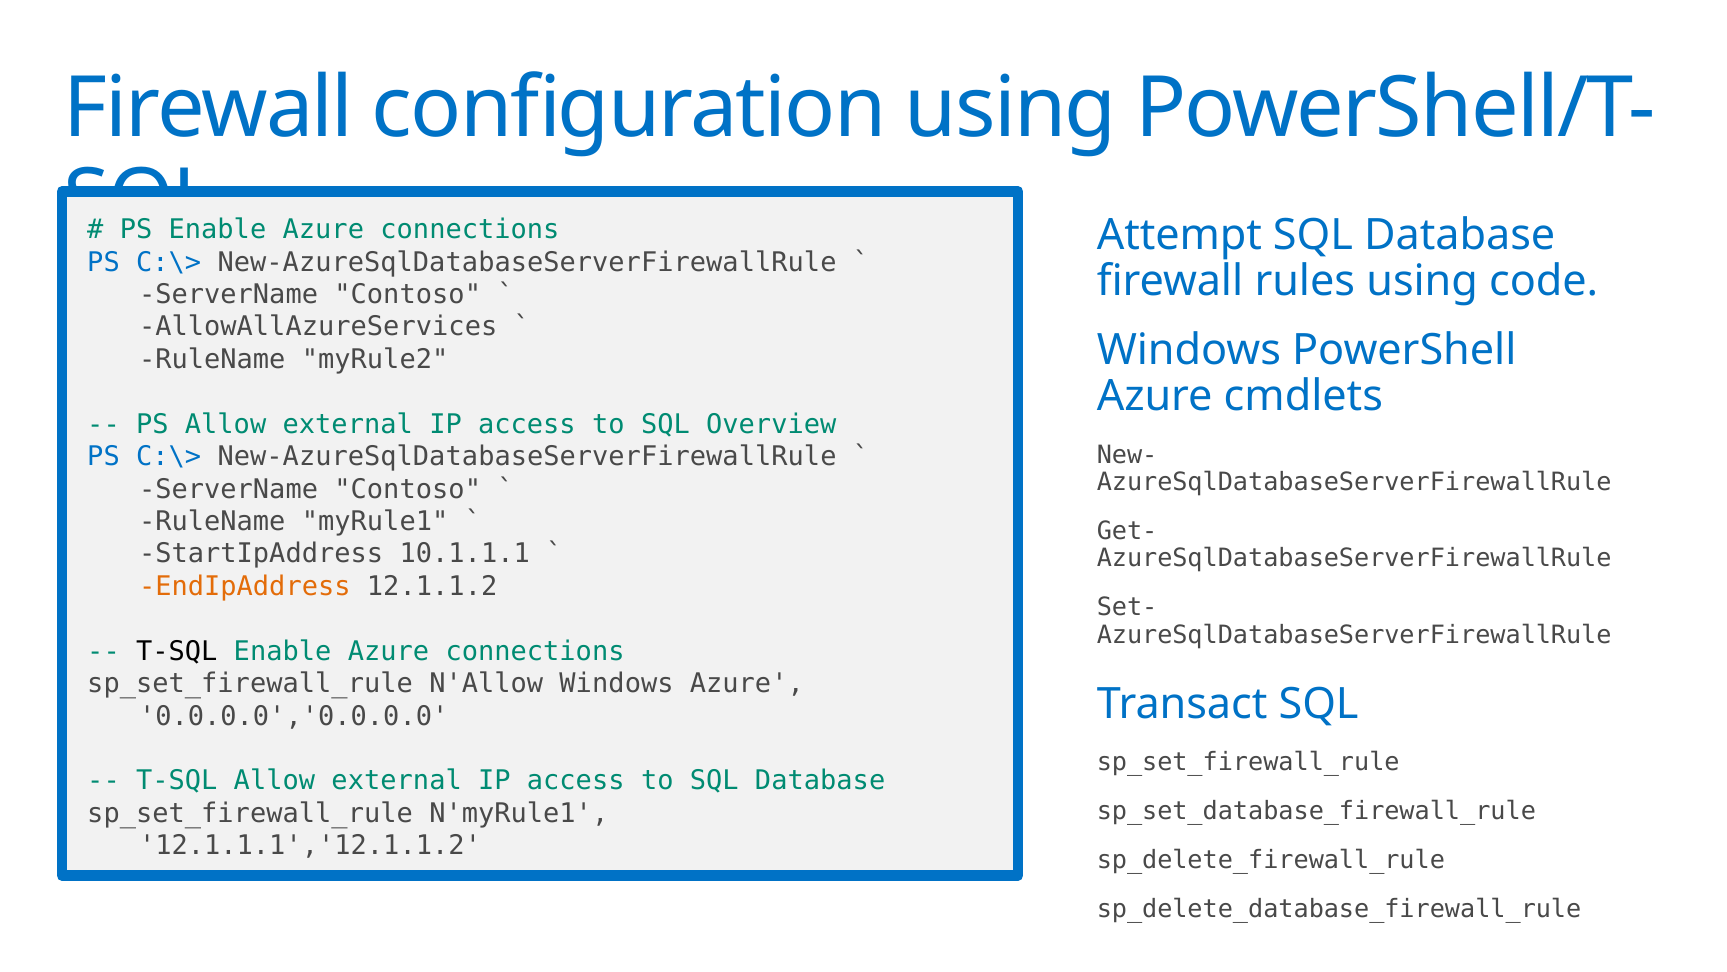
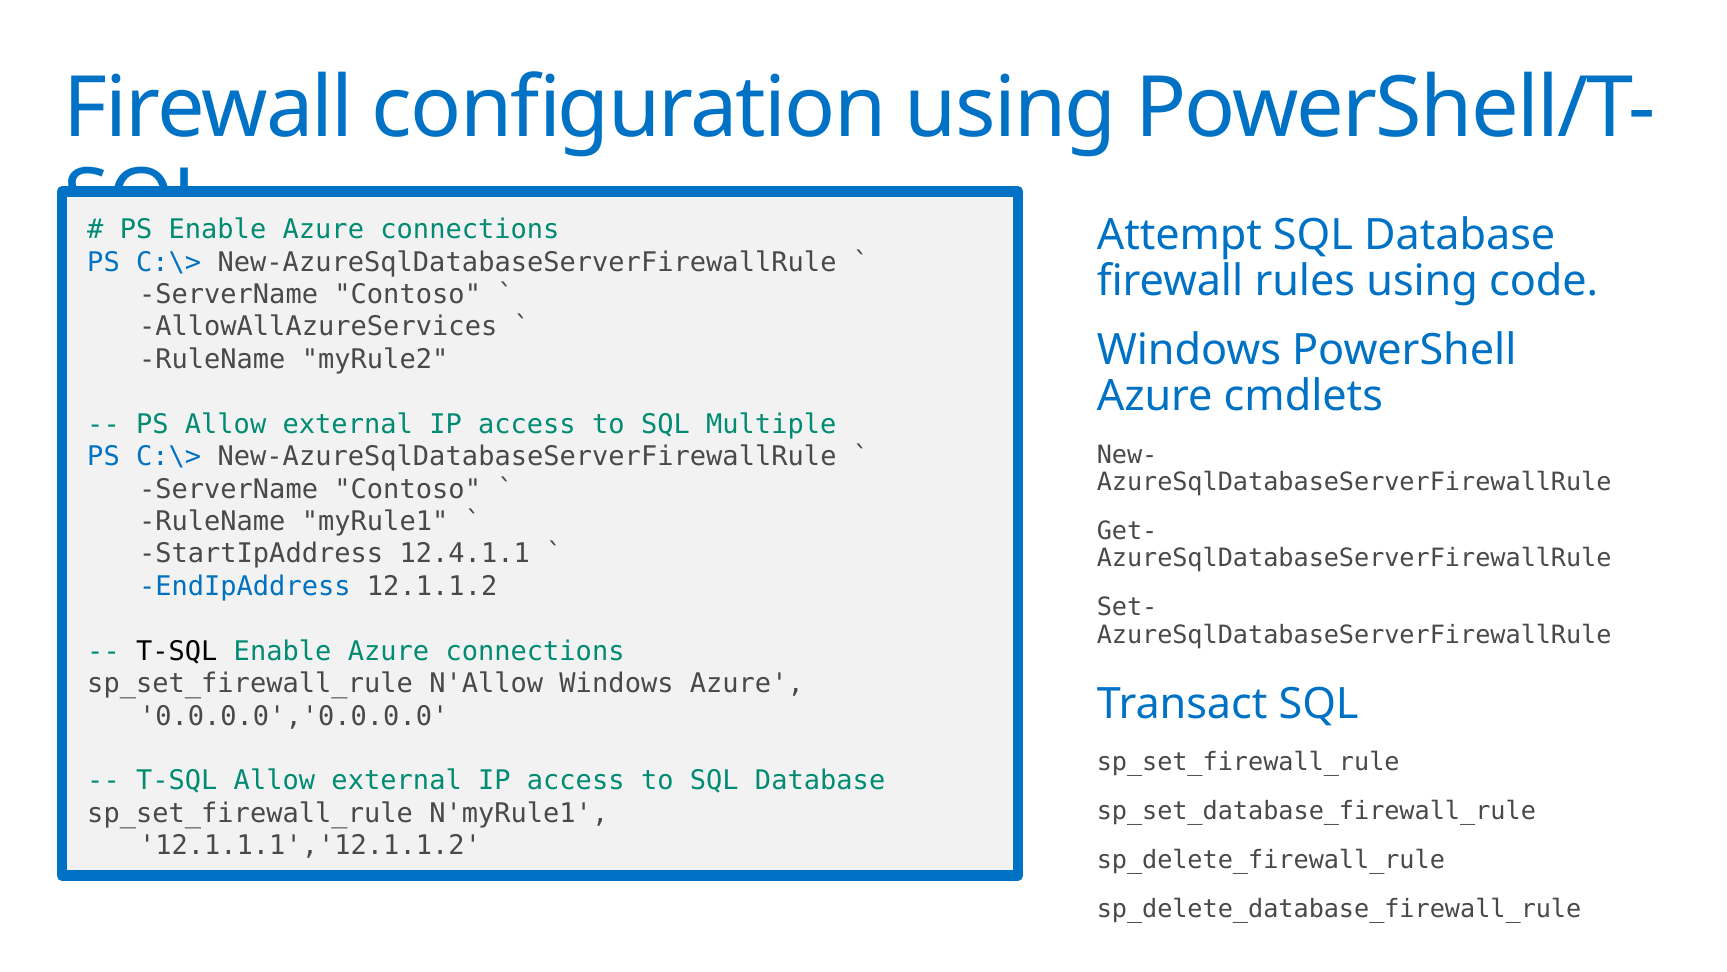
Overview: Overview -> Multiple
10.1.1.1: 10.1.1.1 -> 12.4.1.1
EndIpAddress colour: orange -> blue
